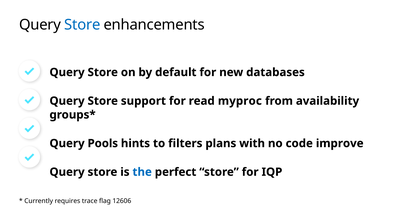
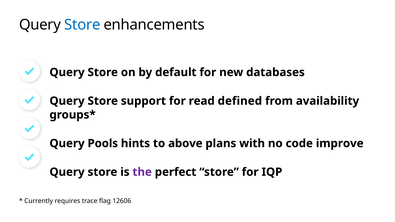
myproc: myproc -> defined
filters: filters -> above
the colour: blue -> purple
